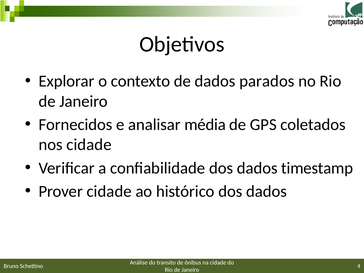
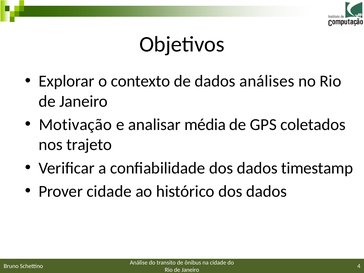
parados: parados -> análises
Fornecidos: Fornecidos -> Motivação
nos cidade: cidade -> trajeto
